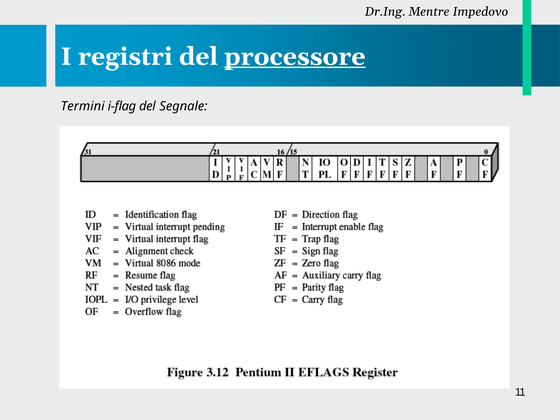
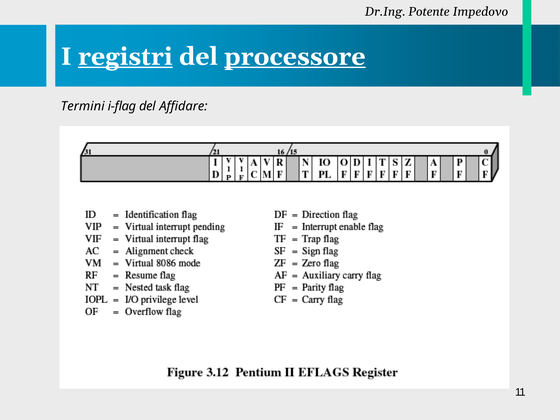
Mentre: Mentre -> Potente
registri underline: none -> present
Segnale: Segnale -> Affidare
